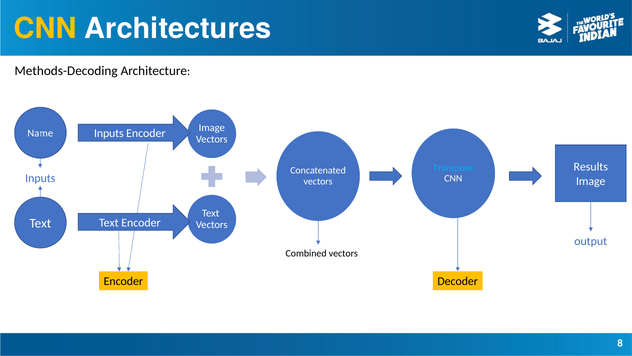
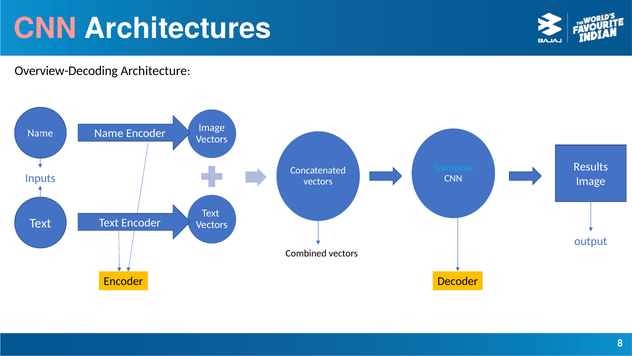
CNN at (45, 28) colour: yellow -> pink
Methods-Decoding: Methods-Decoding -> Overview-Decoding
Inputs at (109, 133): Inputs -> Name
